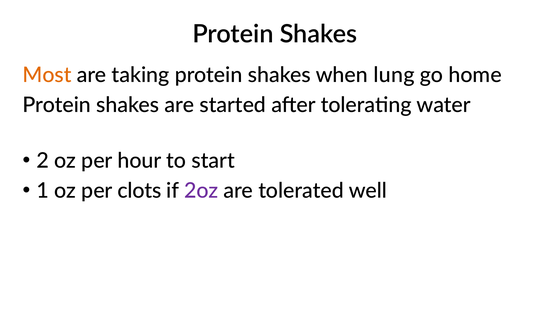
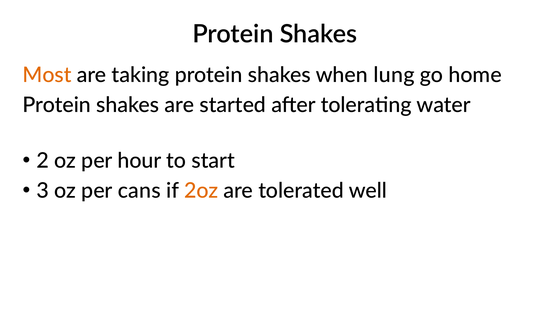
1: 1 -> 3
clots: clots -> cans
2oz colour: purple -> orange
